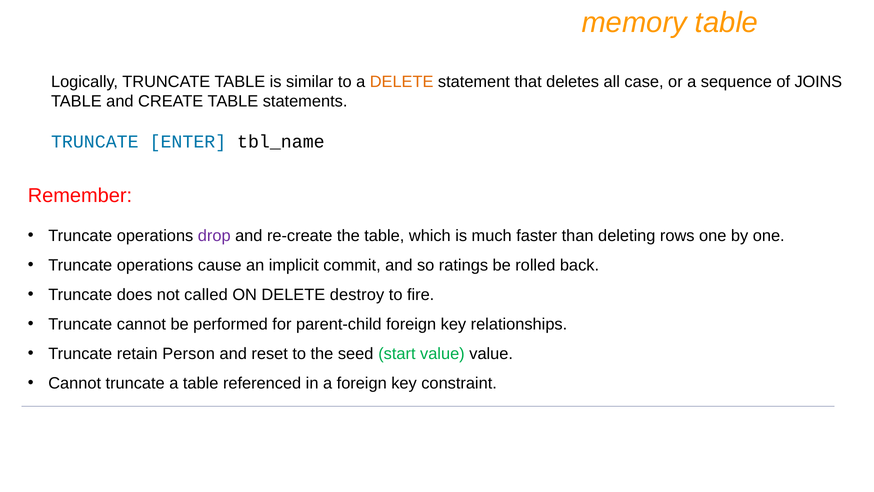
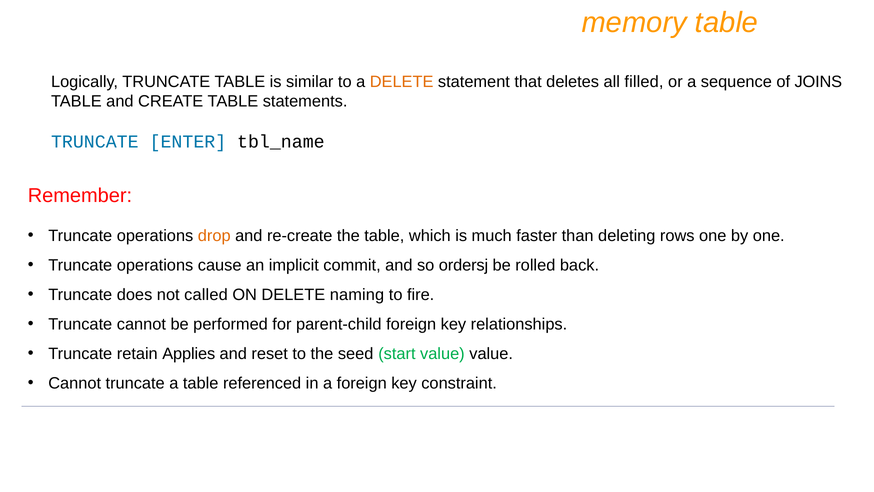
case: case -> filled
drop colour: purple -> orange
ratings: ratings -> ordersj
destroy: destroy -> naming
Person: Person -> Applies
